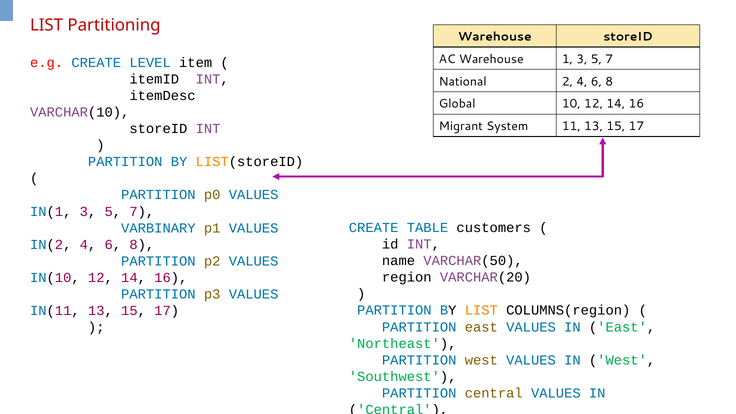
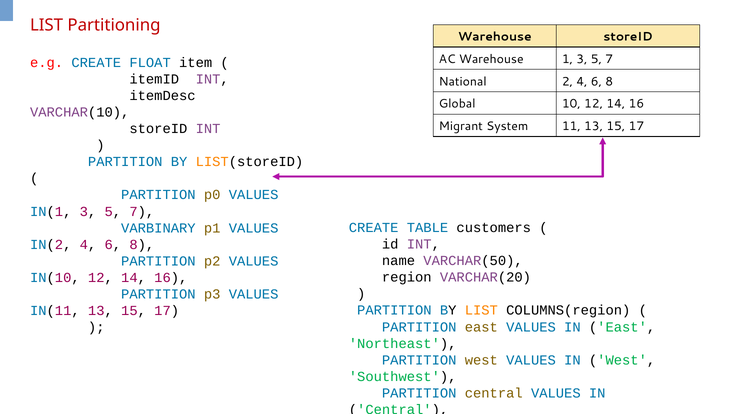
LEVEL: LEVEL -> FLOAT
